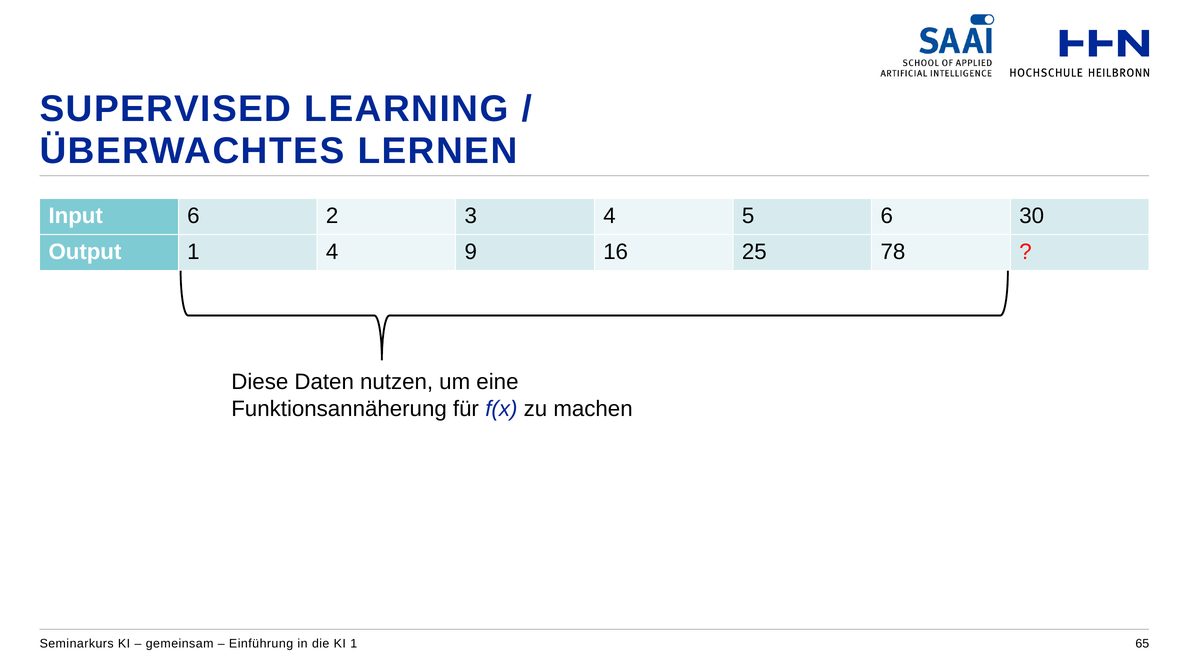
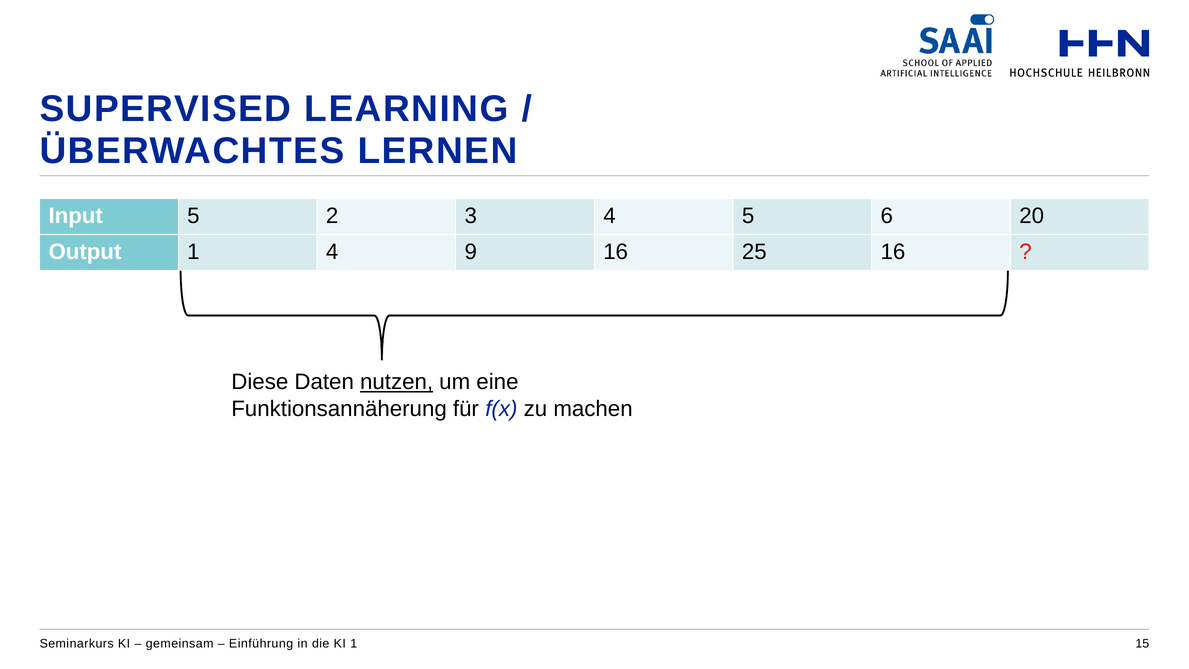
Input 6: 6 -> 5
30: 30 -> 20
25 78: 78 -> 16
nutzen underline: none -> present
65: 65 -> 15
